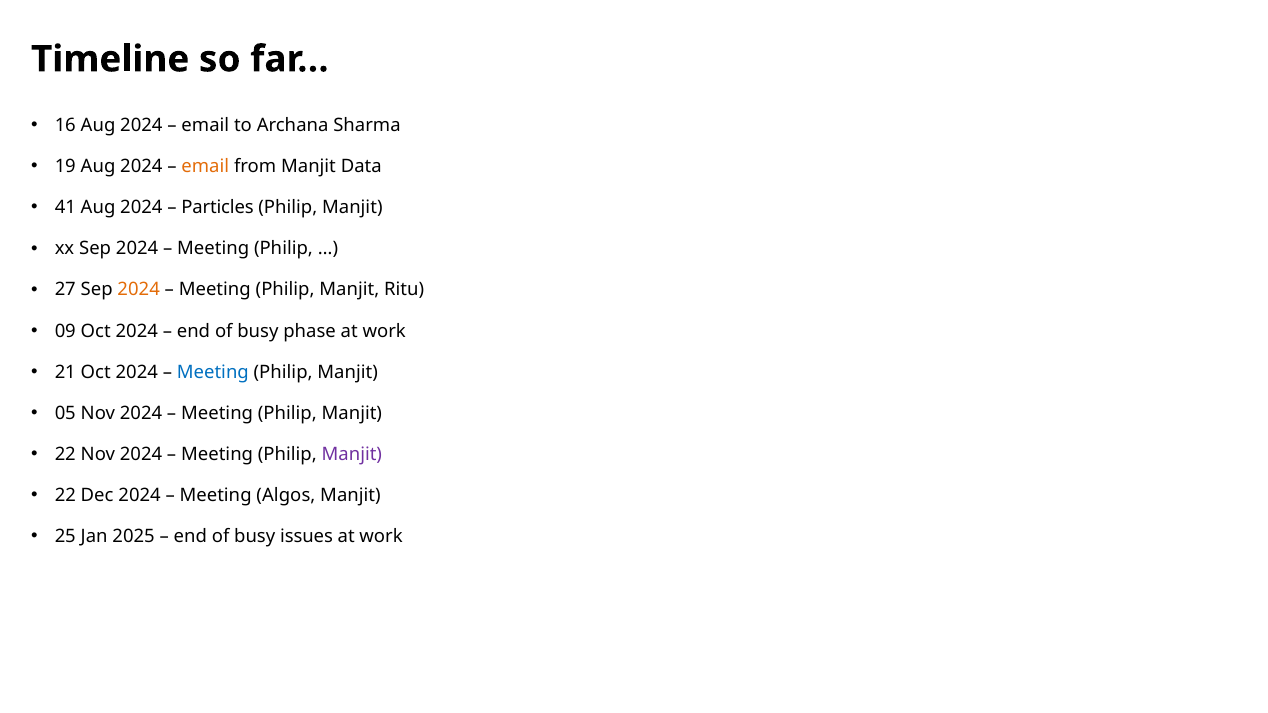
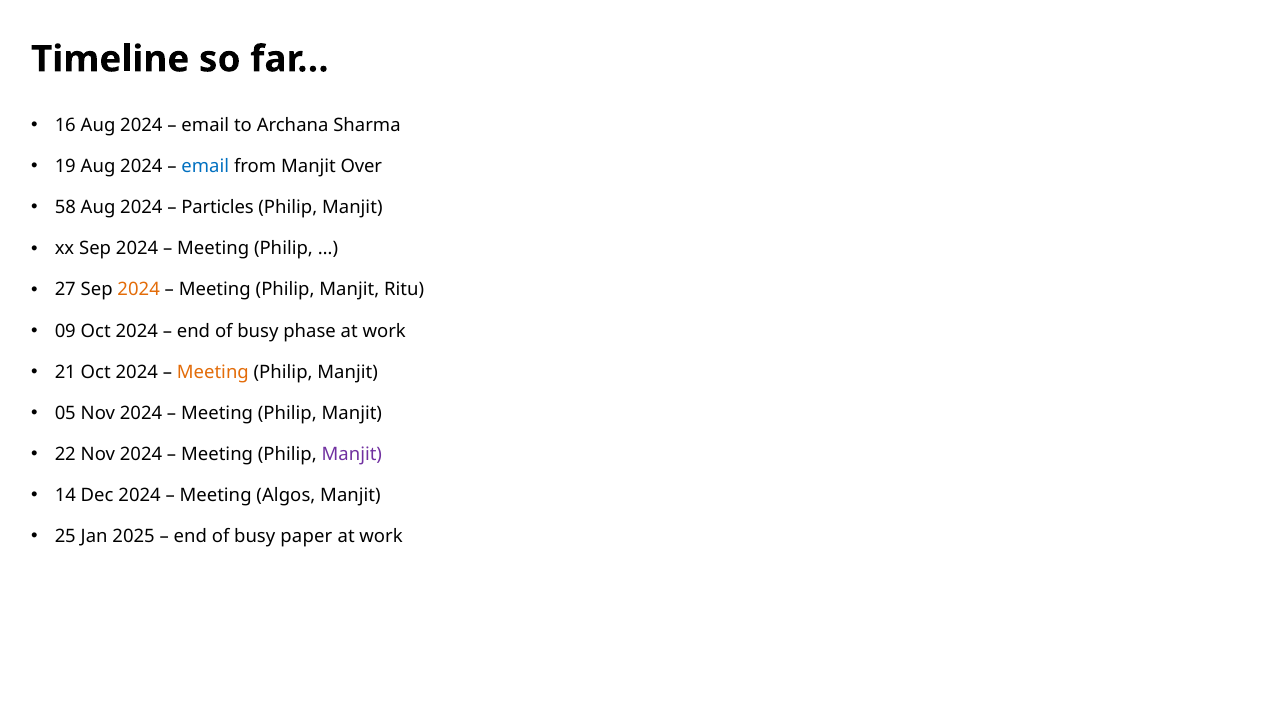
email at (205, 166) colour: orange -> blue
Data: Data -> Over
41: 41 -> 58
Meeting at (213, 372) colour: blue -> orange
22 at (65, 496): 22 -> 14
issues: issues -> paper
